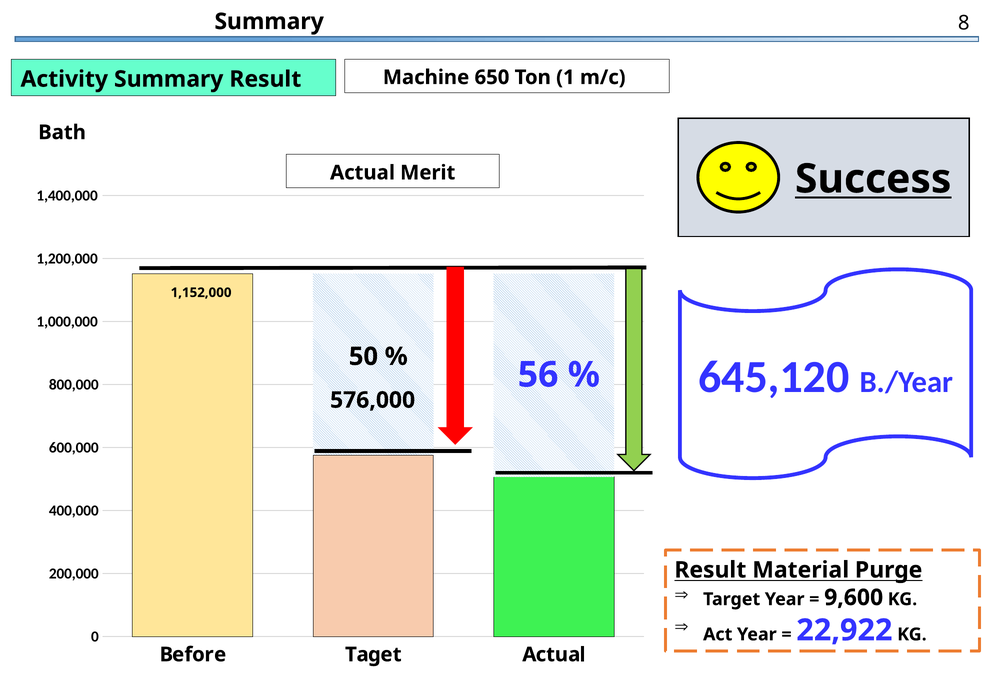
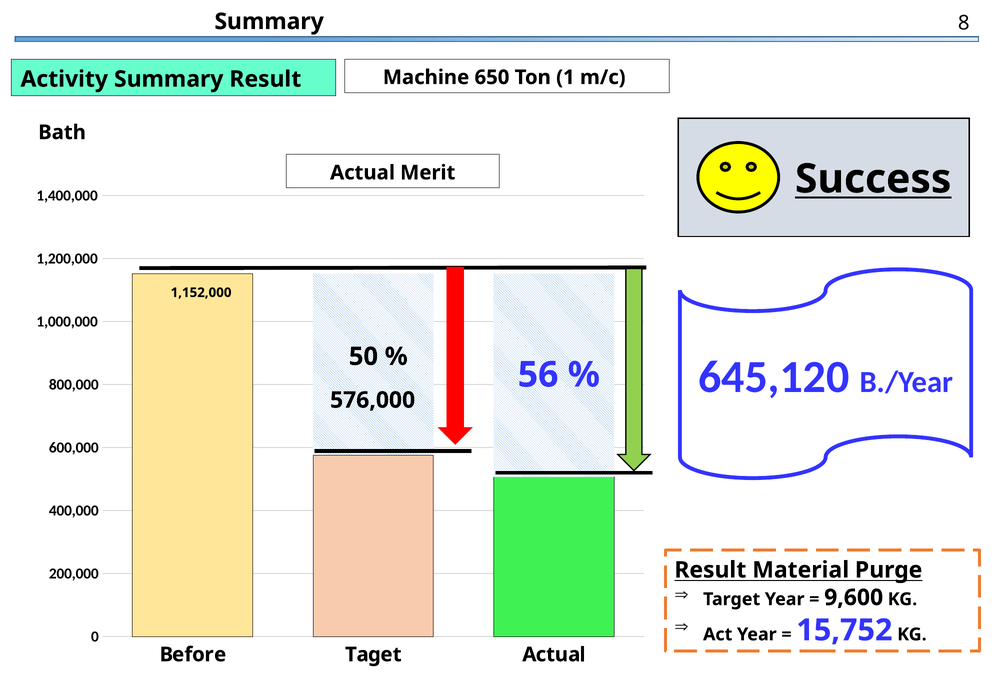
22,922: 22,922 -> 15,752
